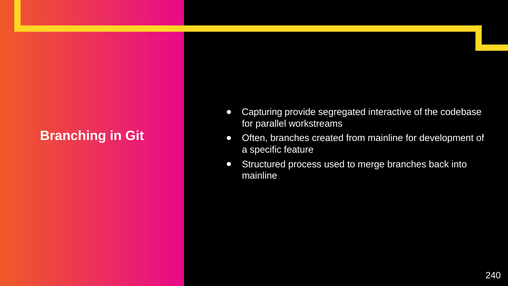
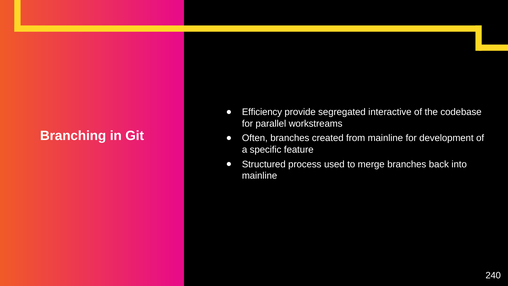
Capturing: Capturing -> Efficiency
